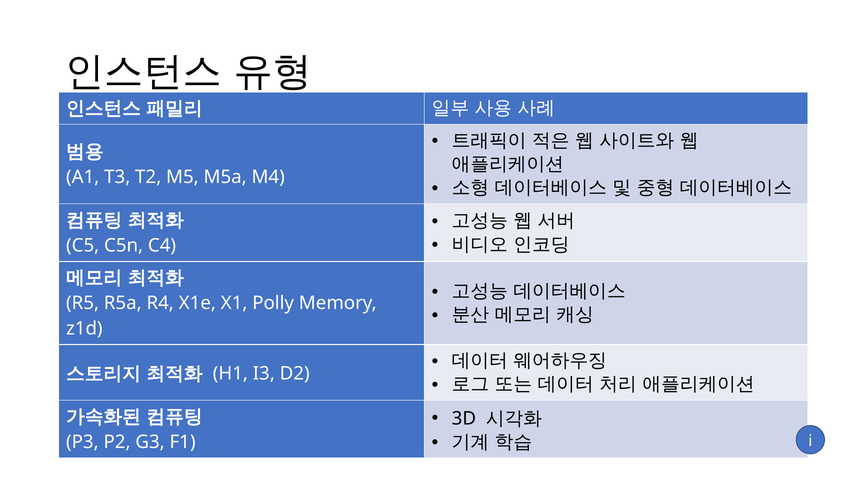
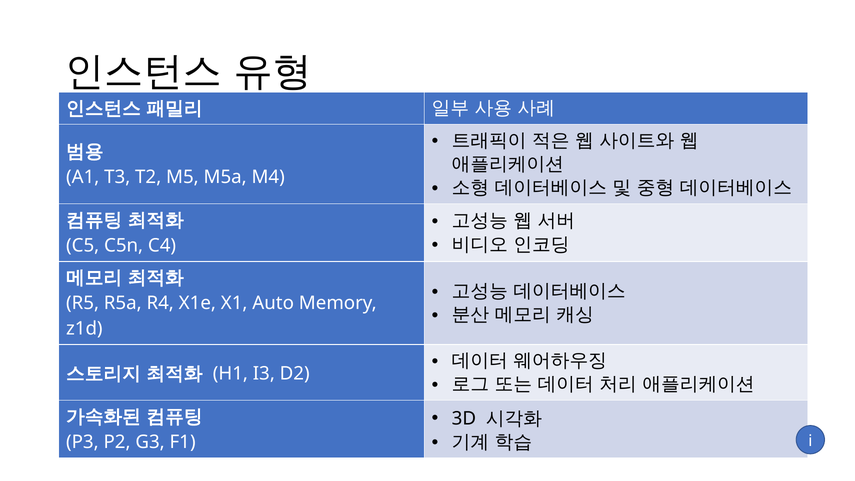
Polly: Polly -> Auto
